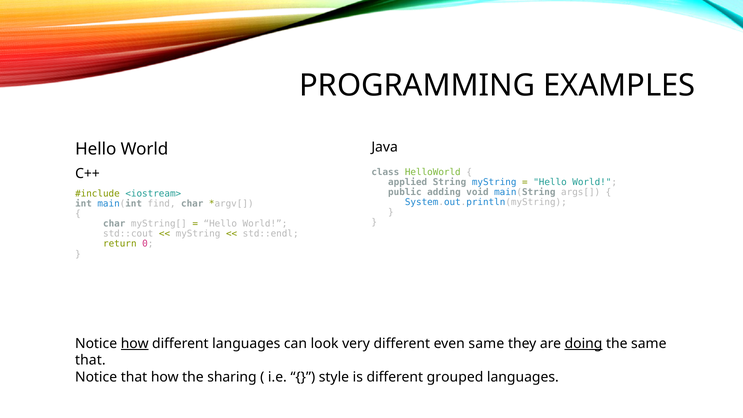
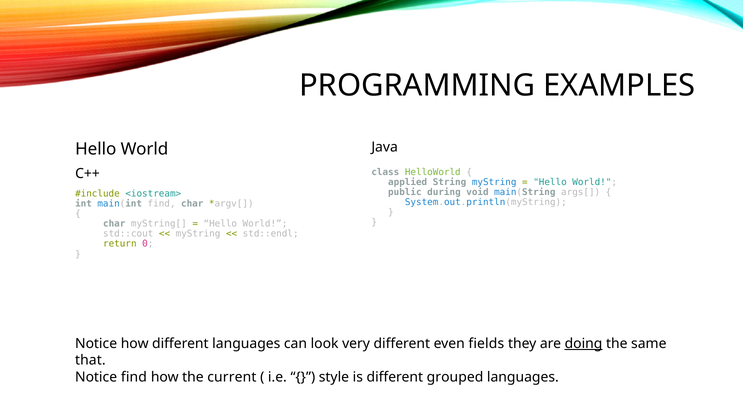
adding: adding -> during
how at (135, 344) underline: present -> none
even same: same -> fields
Notice that: that -> find
sharing: sharing -> current
